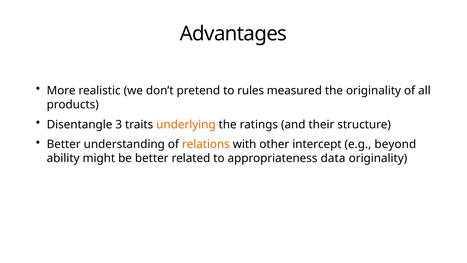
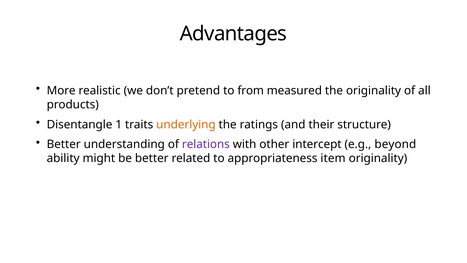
rules: rules -> from
3: 3 -> 1
relations colour: orange -> purple
data: data -> item
